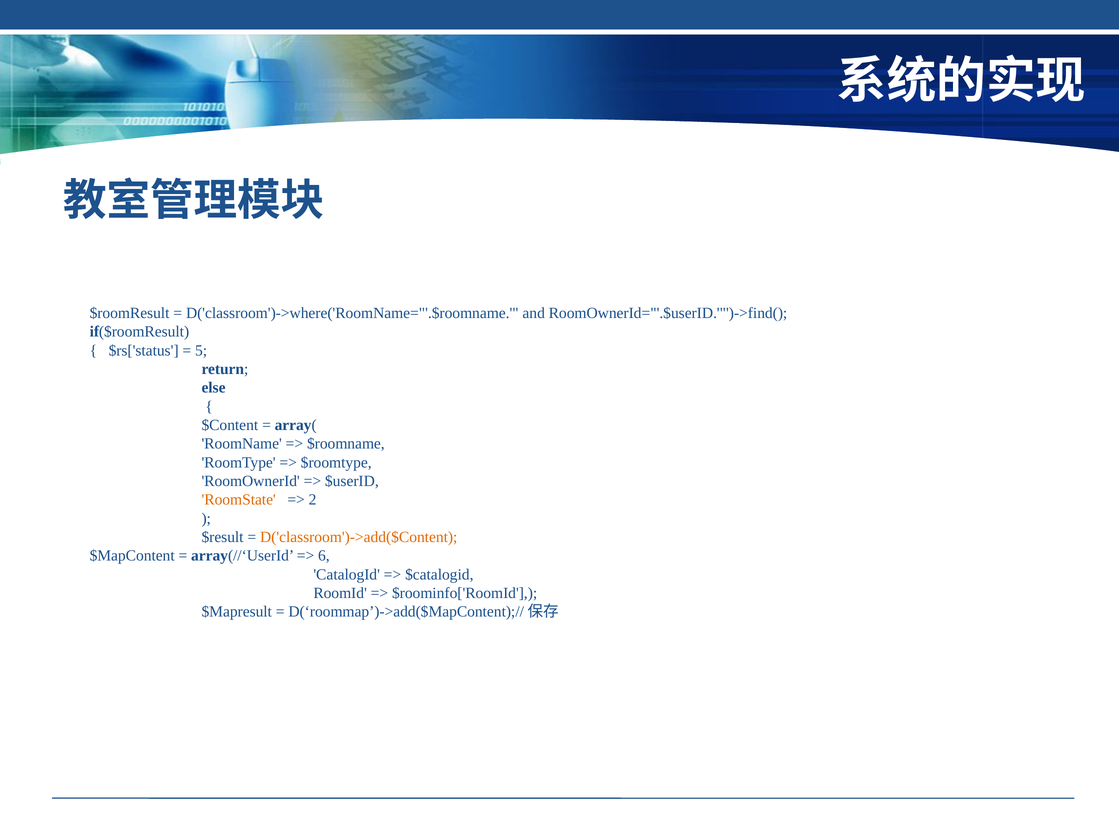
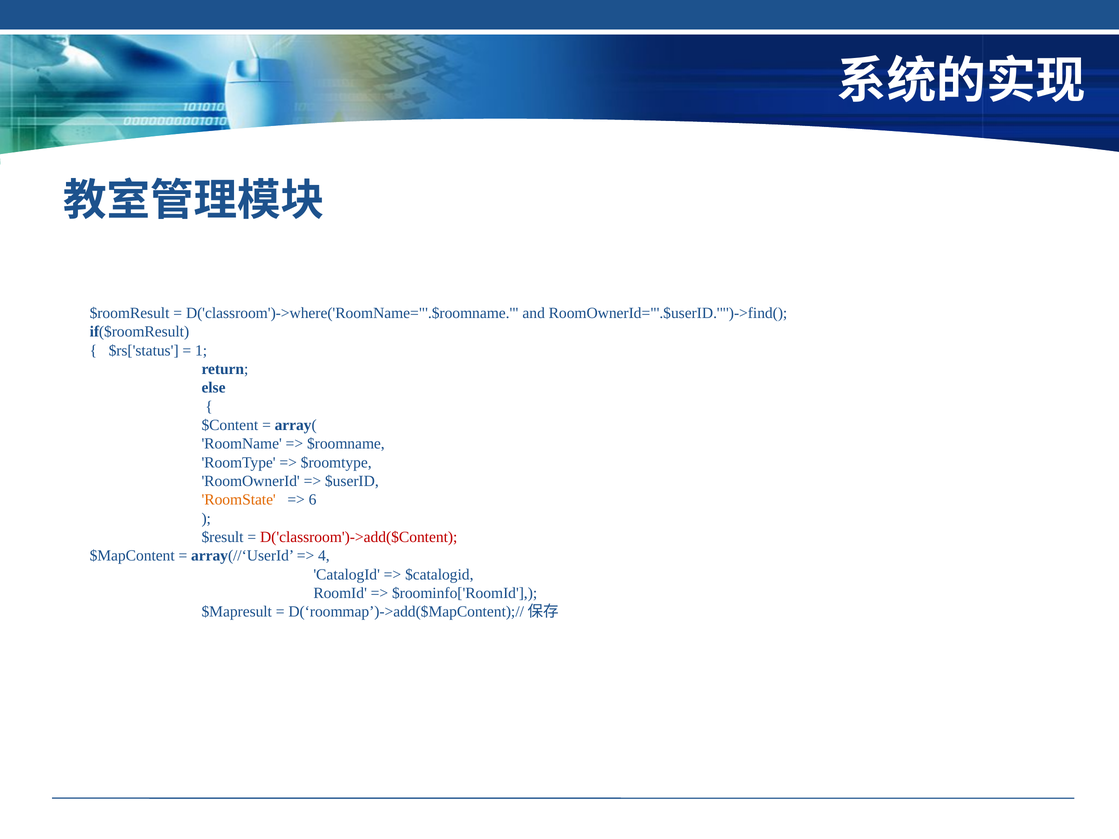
5: 5 -> 1
2: 2 -> 6
D('classroom')->add($Content colour: orange -> red
6: 6 -> 4
